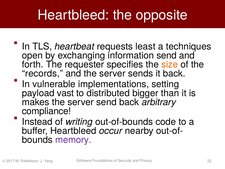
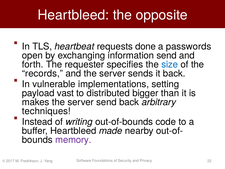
least: least -> done
techniques: techniques -> passwords
size colour: orange -> blue
compliance: compliance -> techniques
occur: occur -> made
